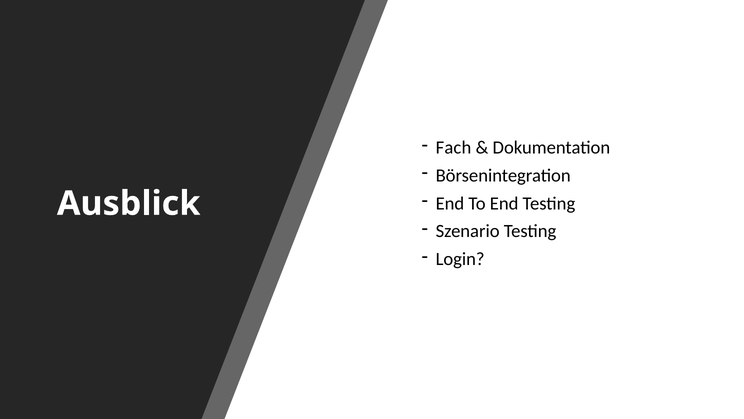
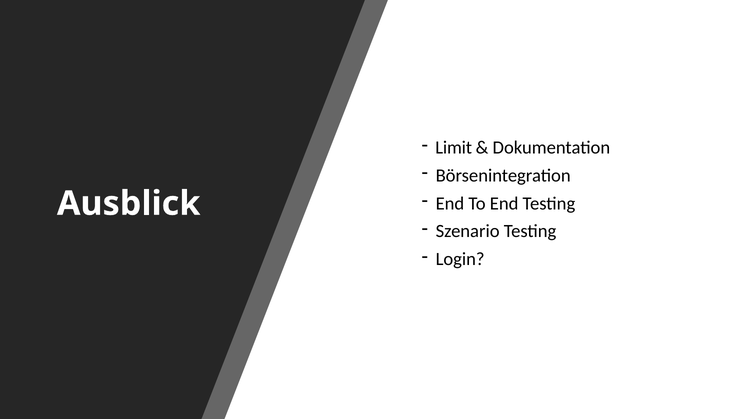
Fach: Fach -> Limit
